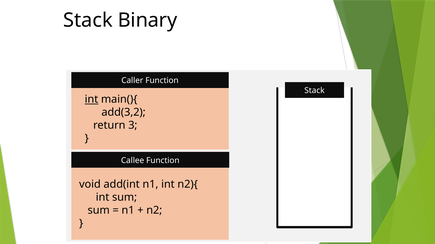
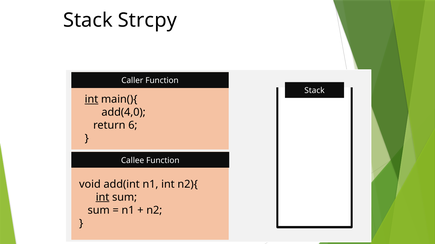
Binary: Binary -> Strcpy
add(3,2: add(3,2 -> add(4,0
3: 3 -> 6
int at (103, 198) underline: none -> present
